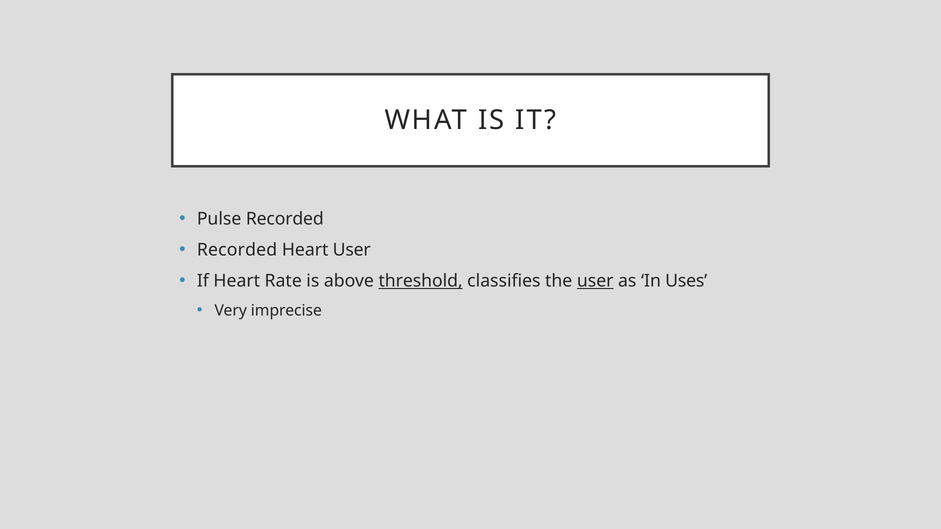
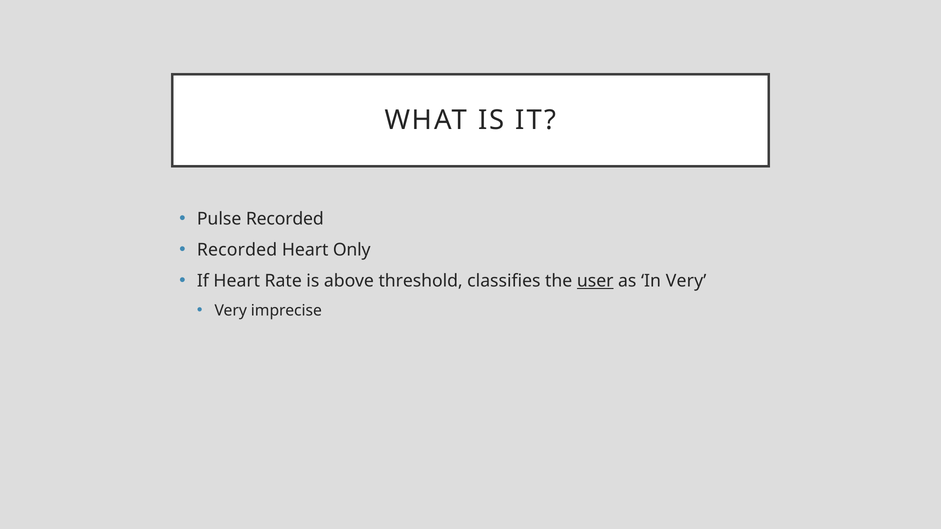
Heart User: User -> Only
threshold underline: present -> none
In Uses: Uses -> Very
